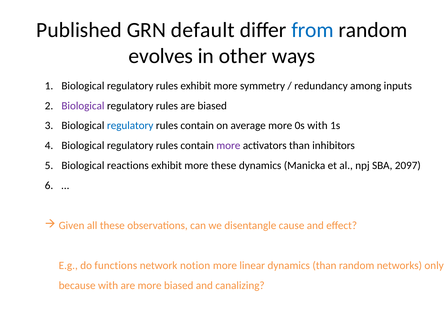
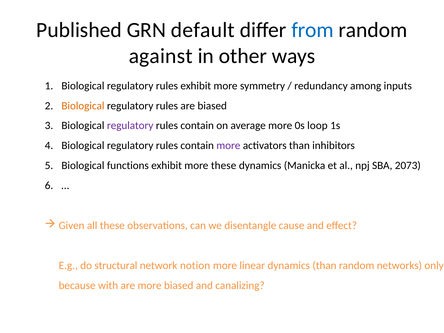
evolves: evolves -> against
Biological at (83, 106) colour: purple -> orange
regulatory at (130, 126) colour: blue -> purple
0s with: with -> loop
reactions: reactions -> functions
2097: 2097 -> 2073
functions: functions -> structural
